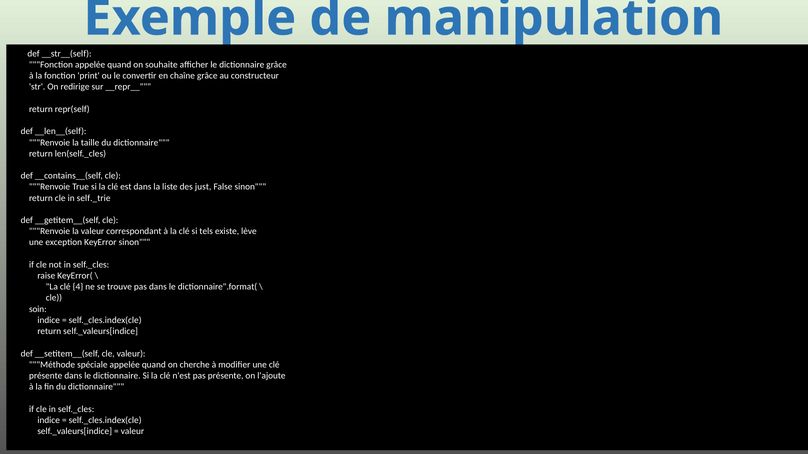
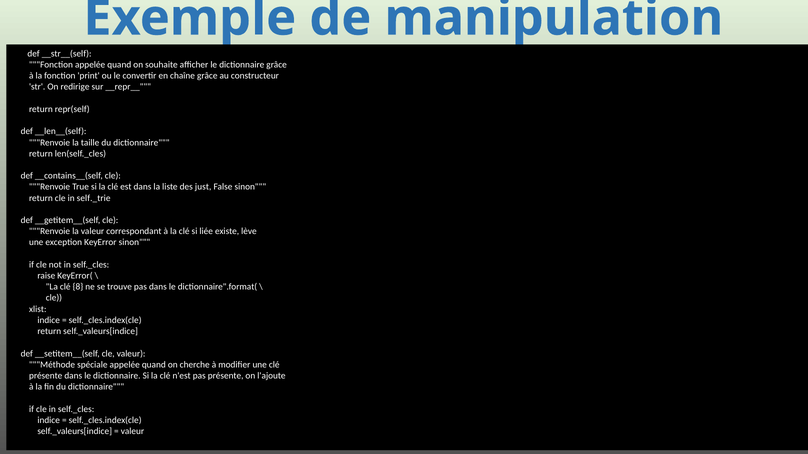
tels: tels -> liée
4: 4 -> 8
soin: soin -> xlist
